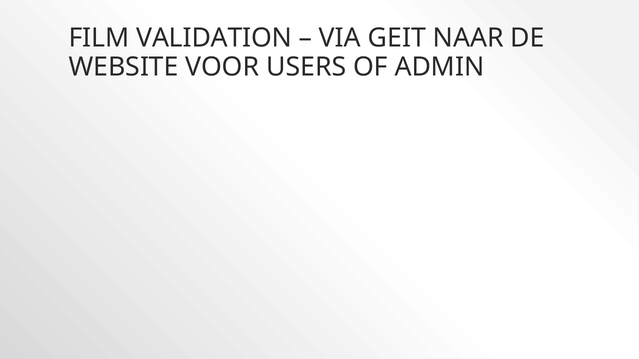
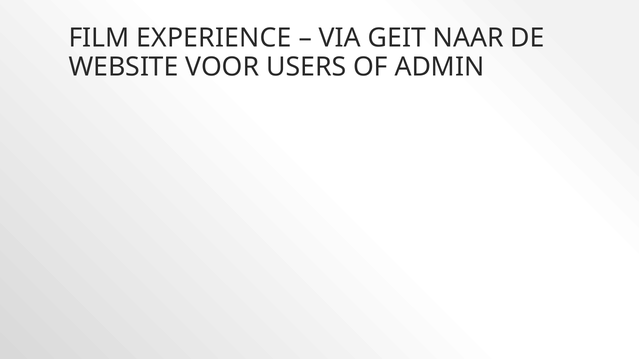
VALIDATION: VALIDATION -> EXPERIENCE
